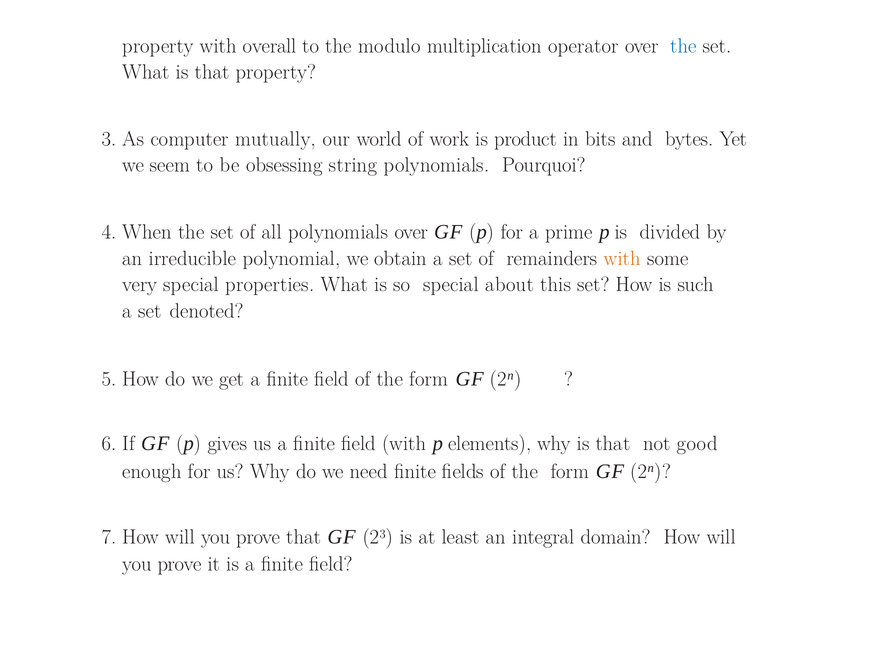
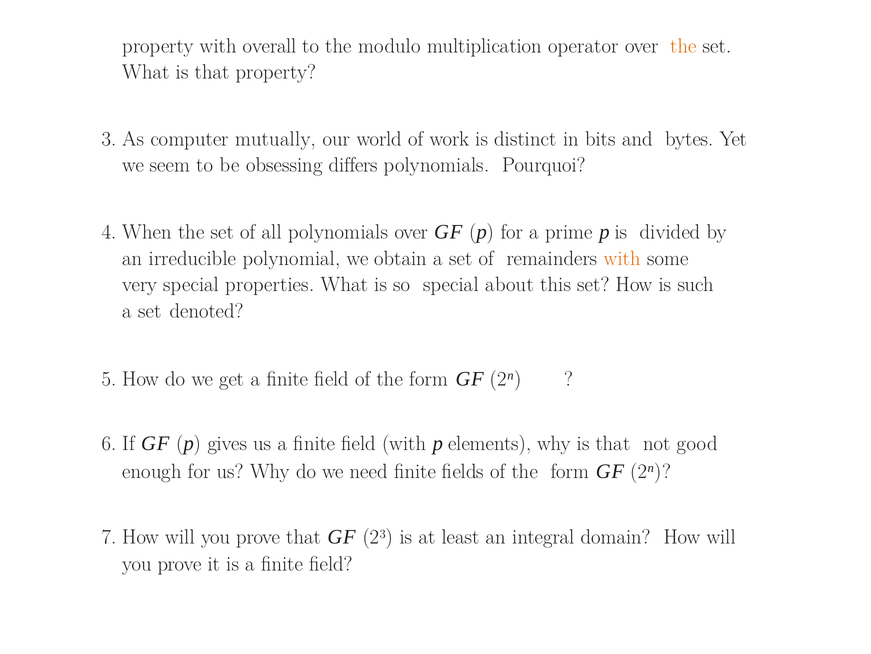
the at (683, 46) colour: blue -> orange
product: product -> distinct
string: string -> differs
